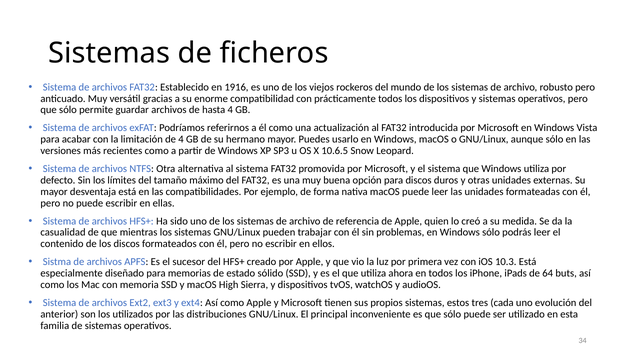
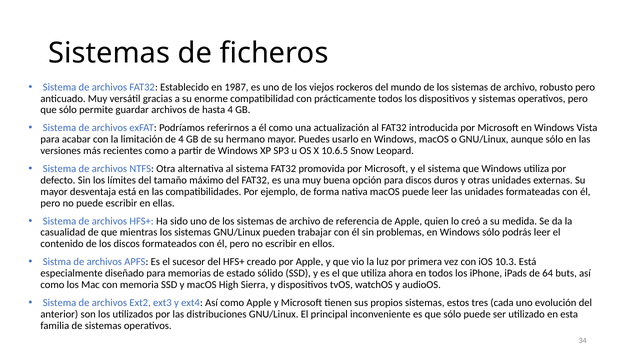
1916: 1916 -> 1987
